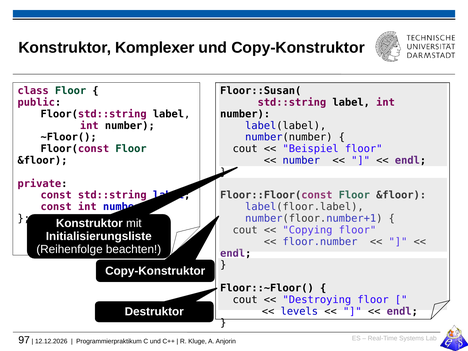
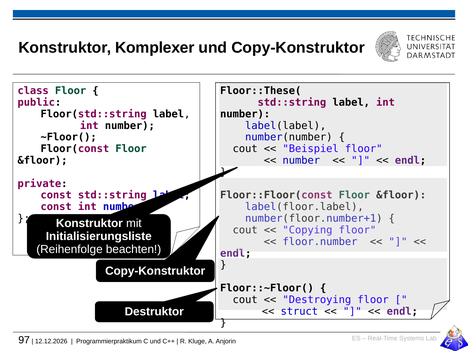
Floor::Susan(: Floor::Susan( -> Floor::These(
levels: levels -> struct
